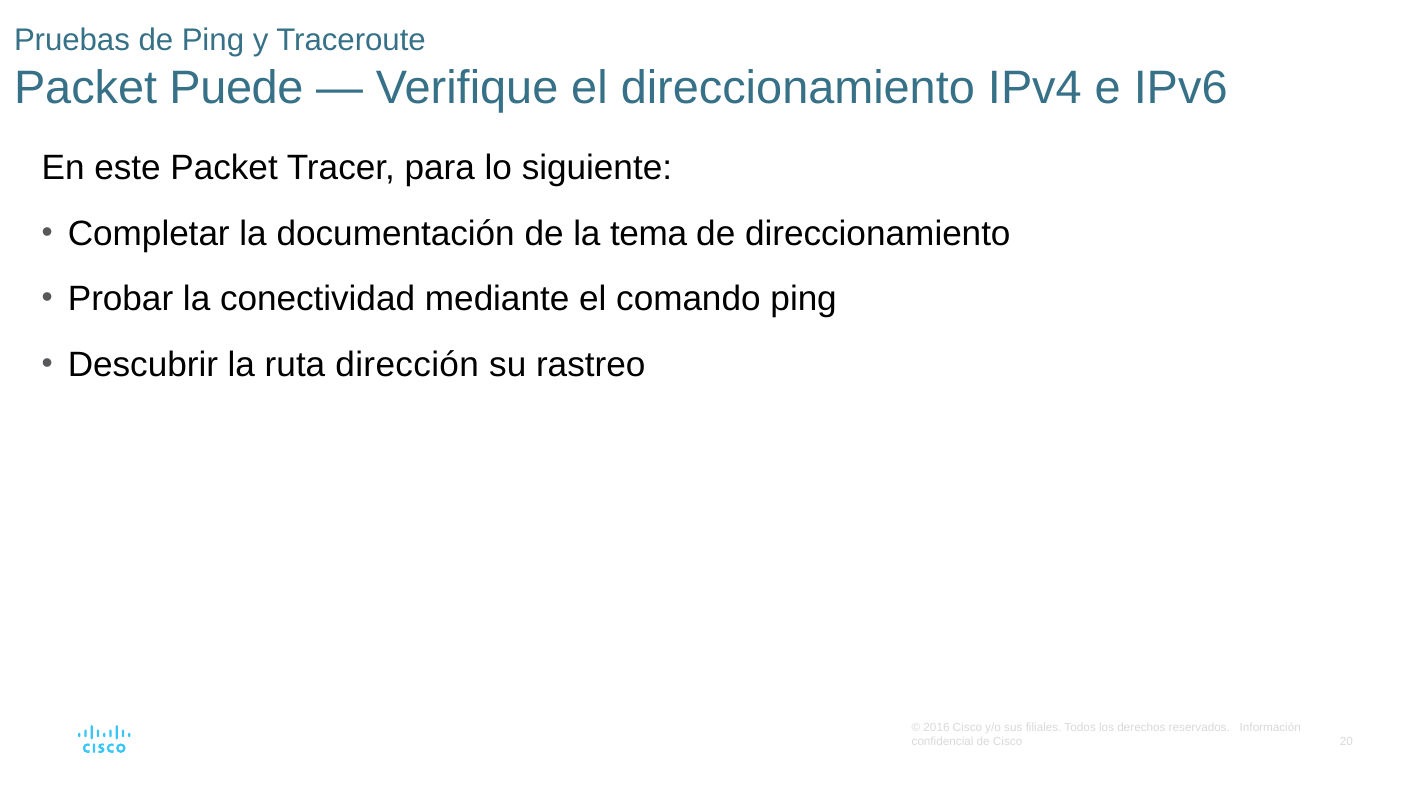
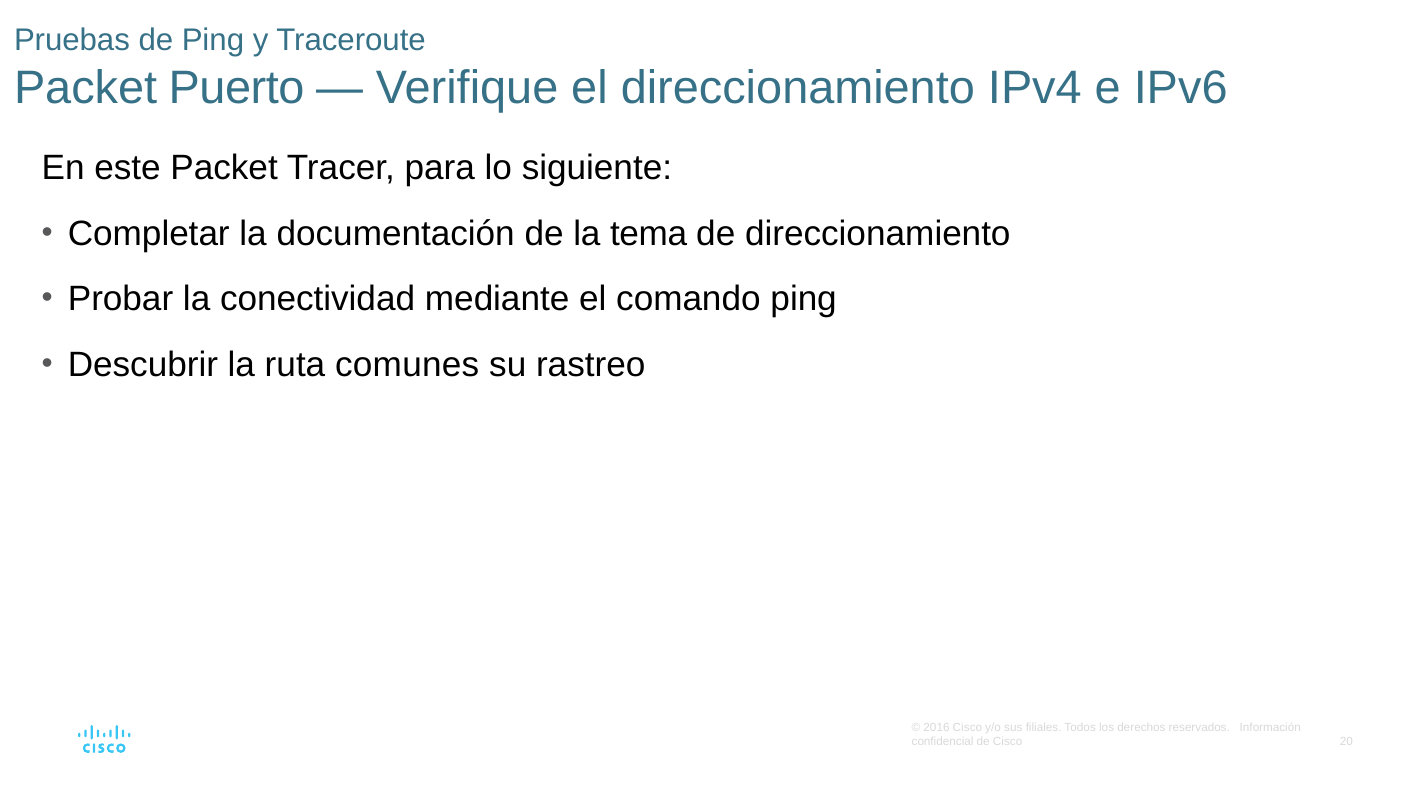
Puede: Puede -> Puerto
dirección: dirección -> comunes
